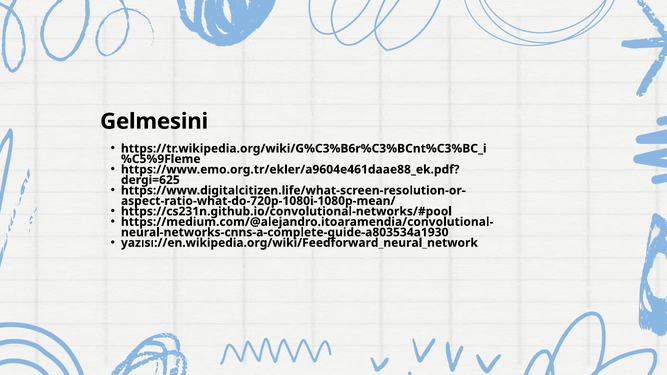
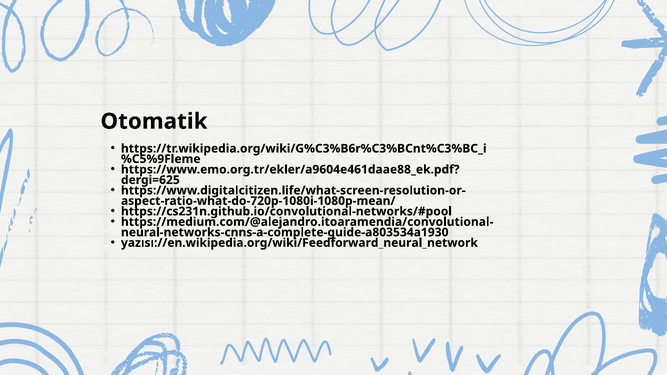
Gelmesini: Gelmesini -> Otomatik
